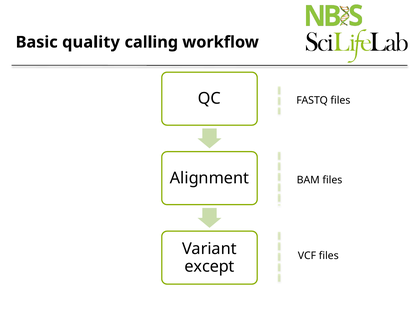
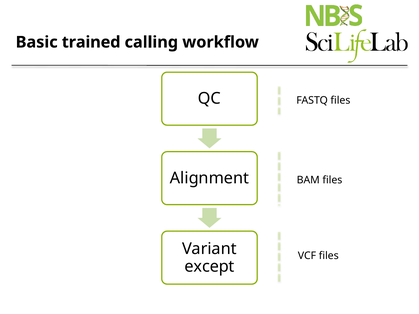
quality: quality -> trained
